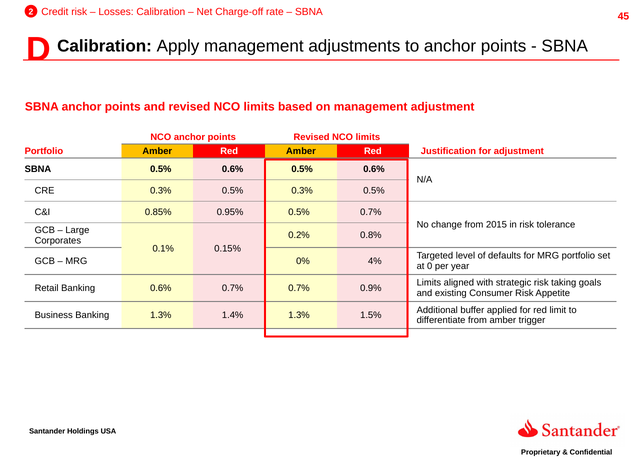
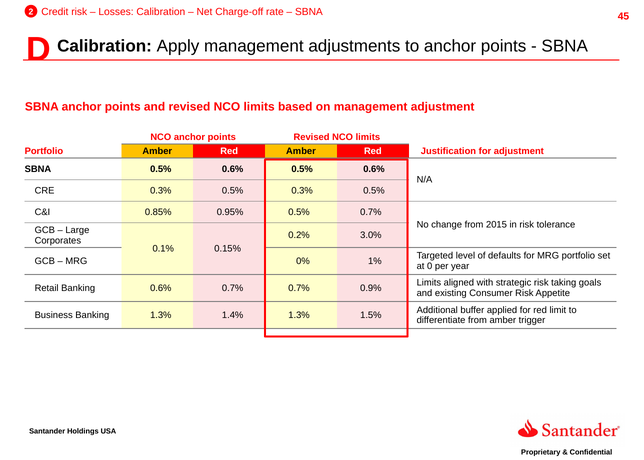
0.8%: 0.8% -> 3.0%
4%: 4% -> 1%
